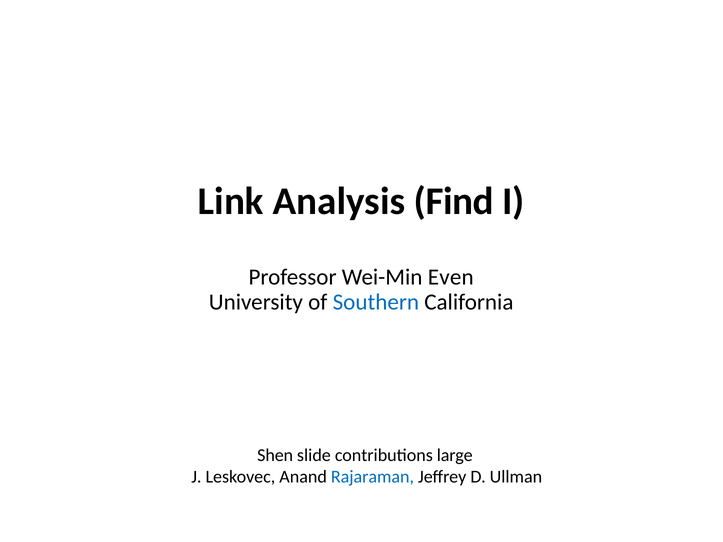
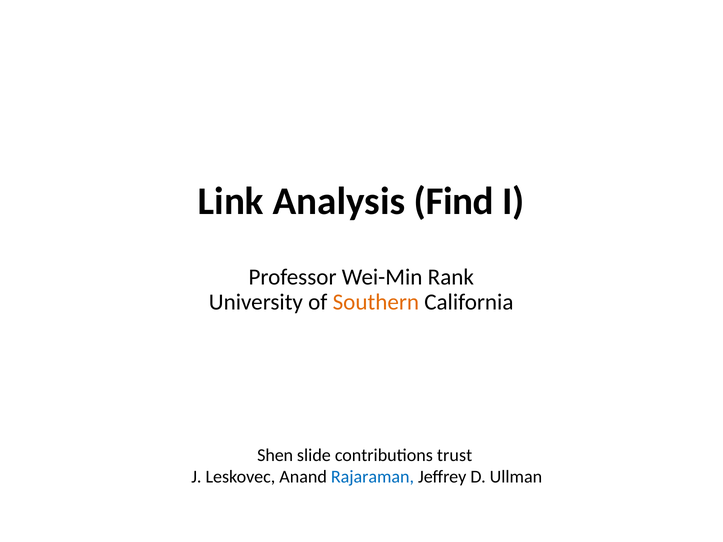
Even: Even -> Rank
Southern colour: blue -> orange
large: large -> trust
